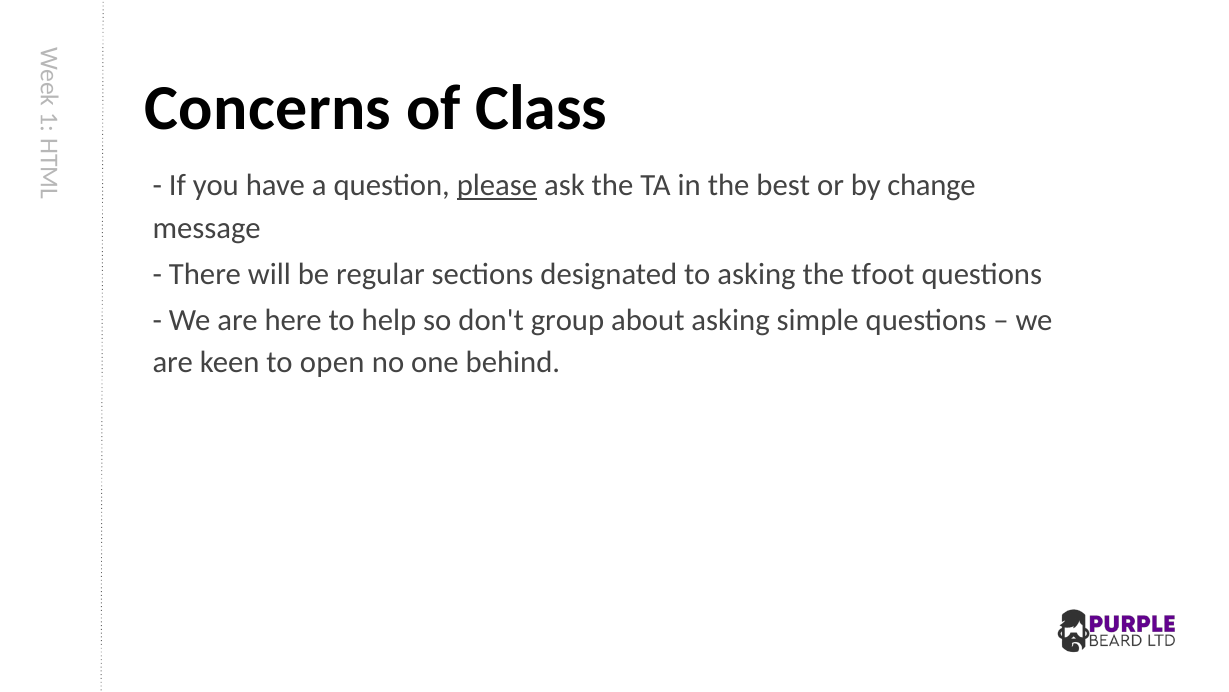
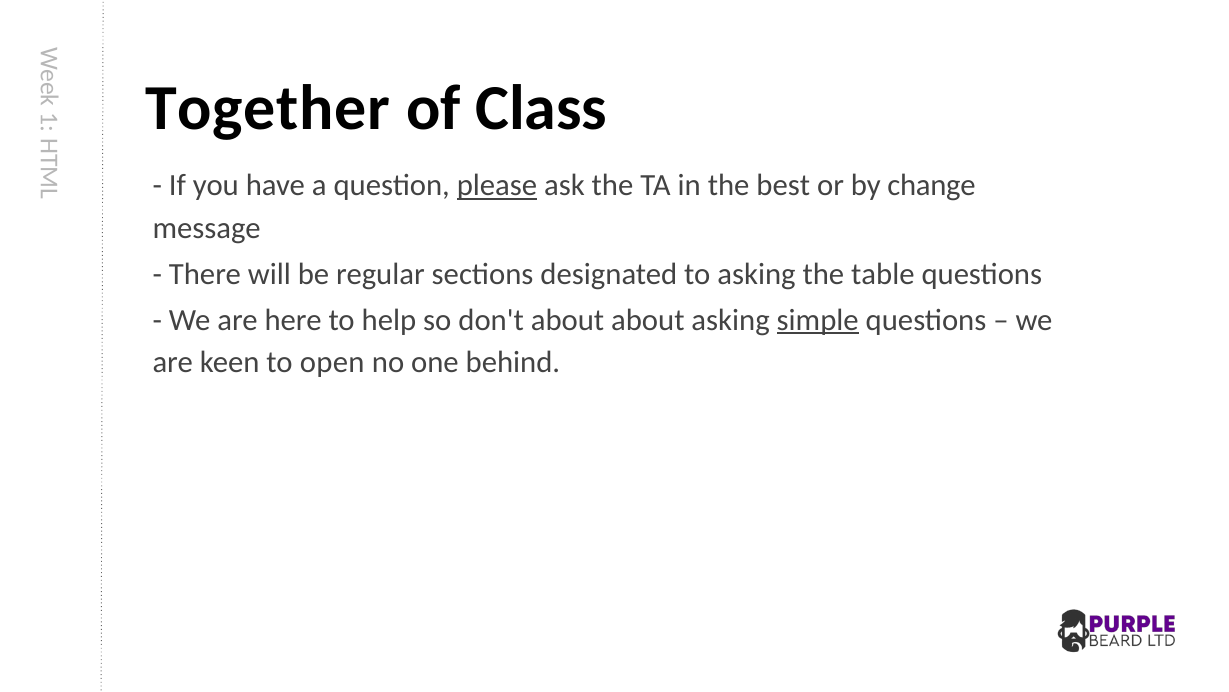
Concerns: Concerns -> Together
tfoot: tfoot -> table
don't group: group -> about
simple underline: none -> present
